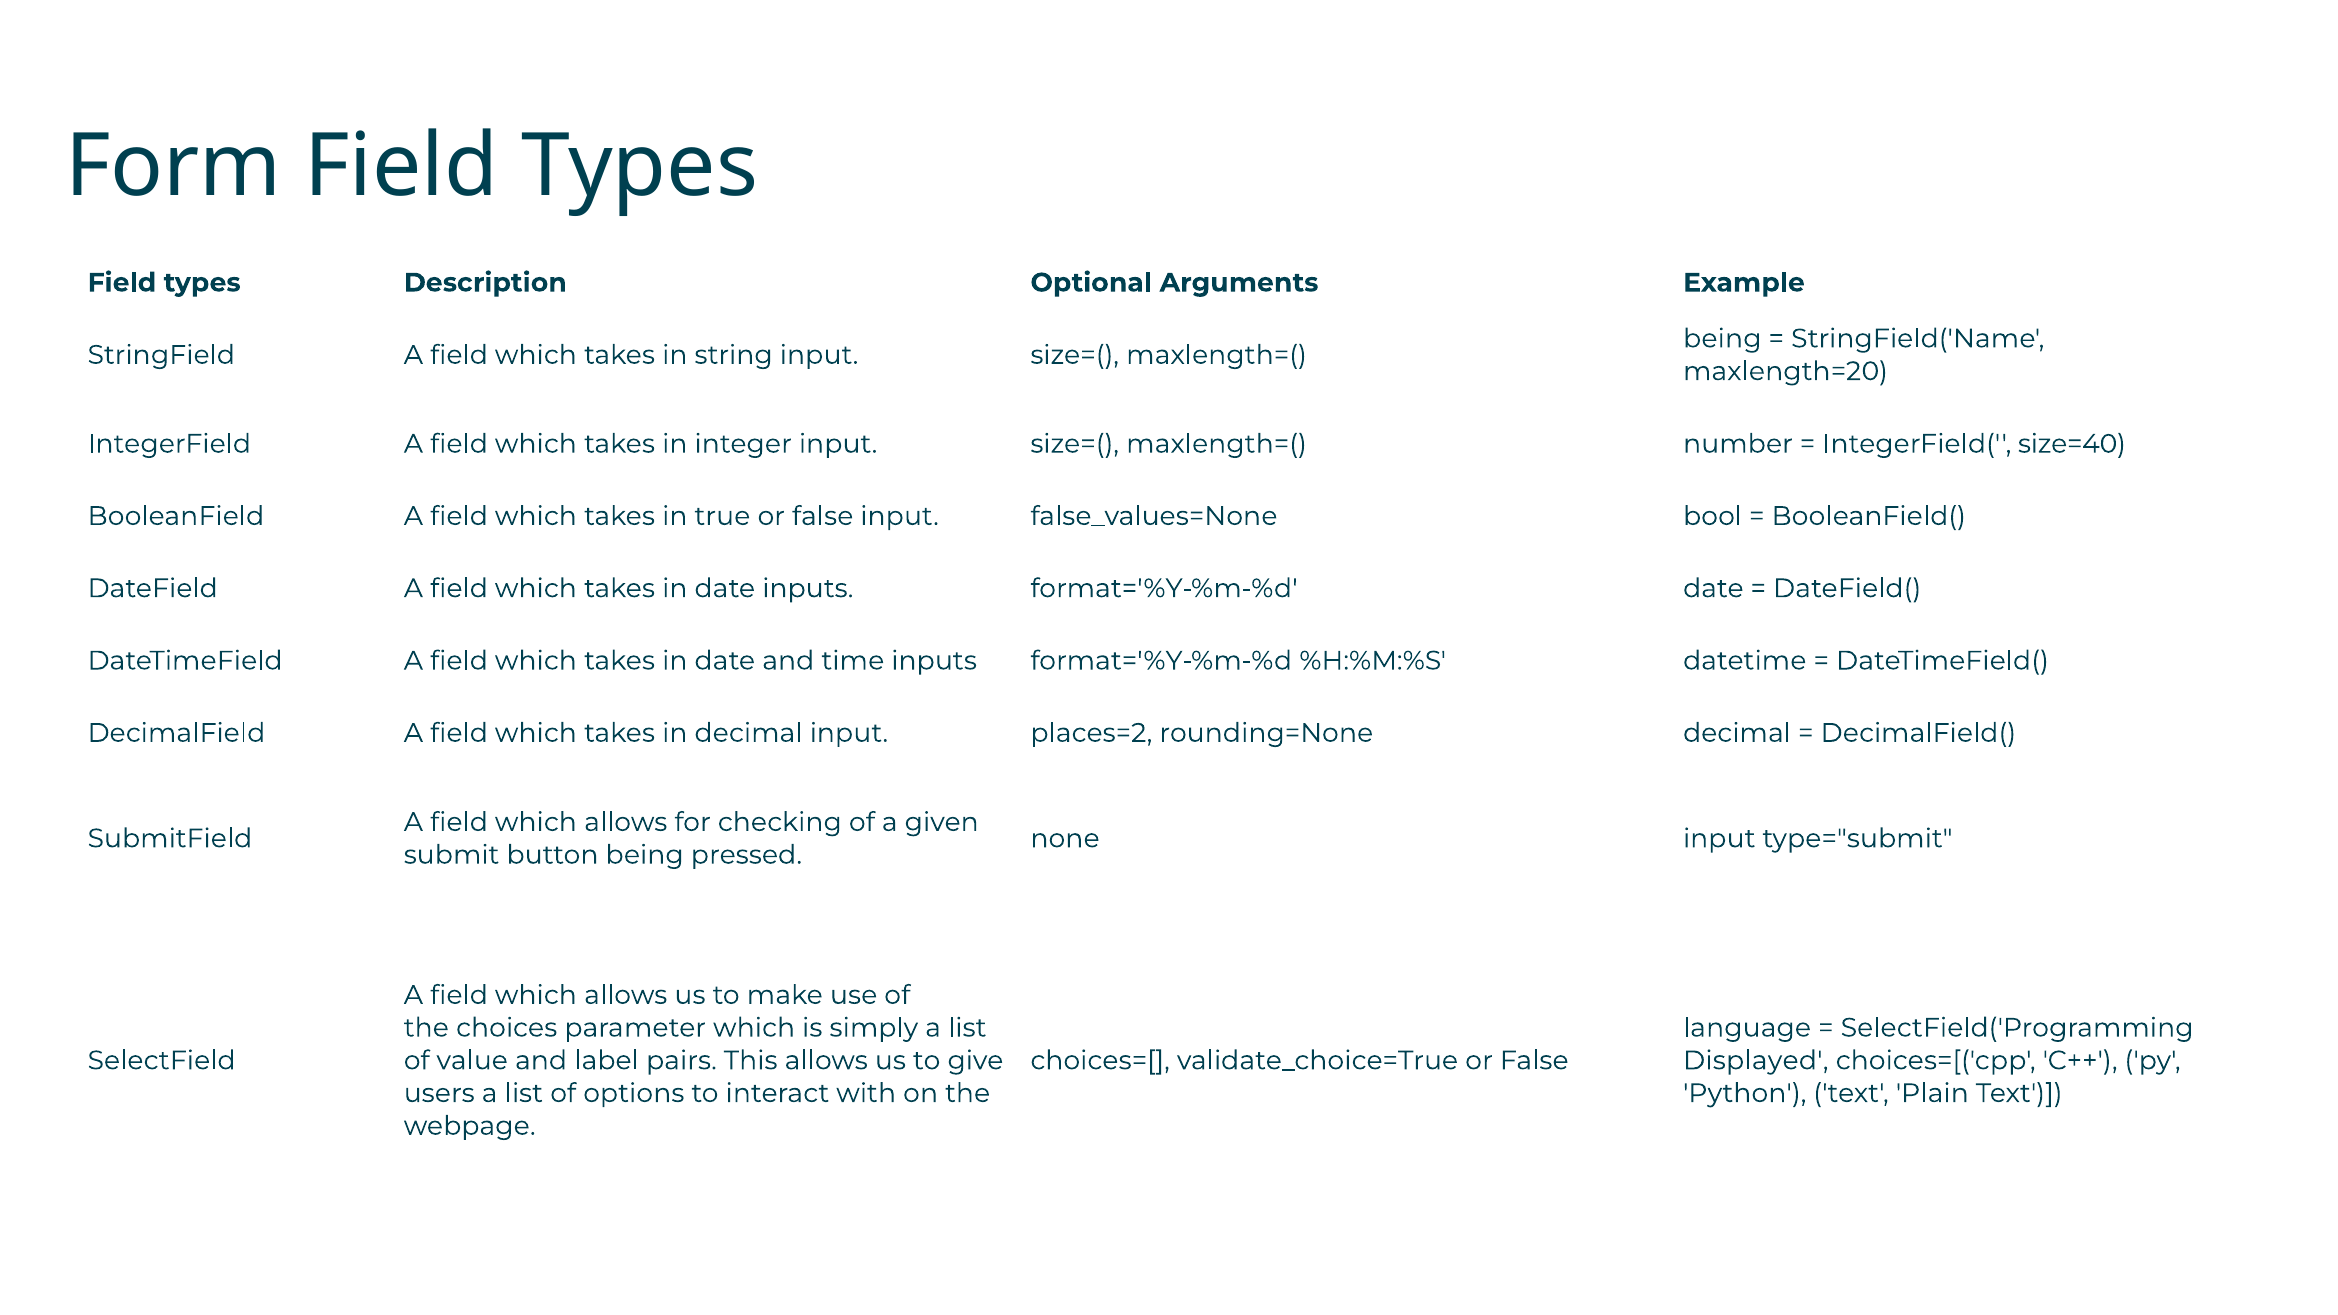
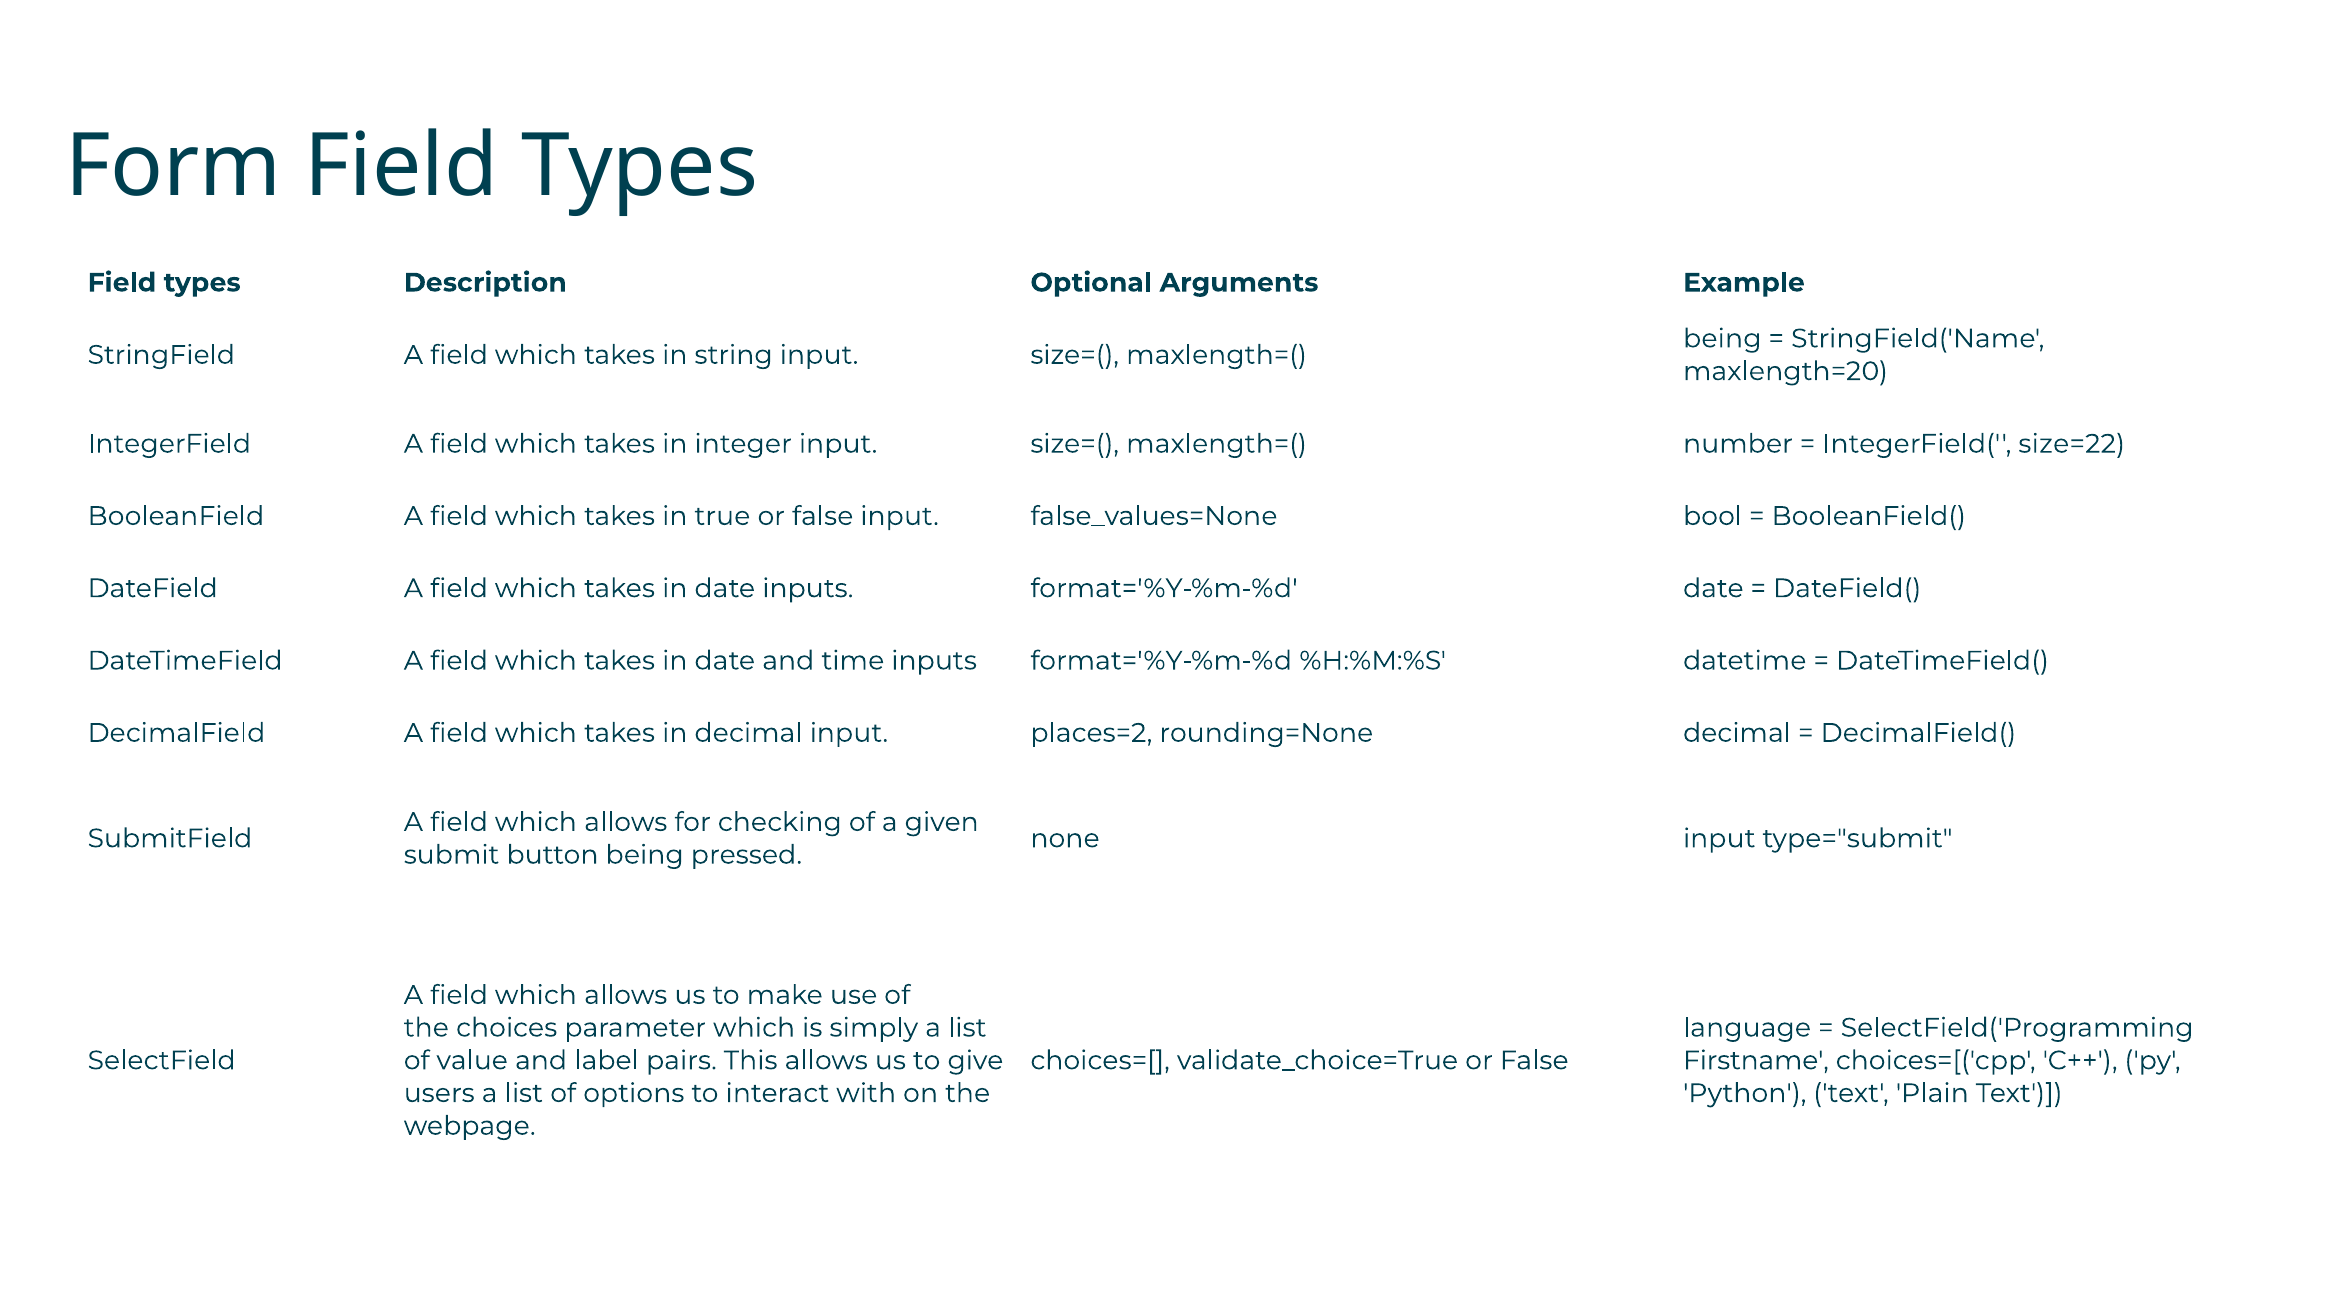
size=40: size=40 -> size=22
Displayed: Displayed -> Firstname
